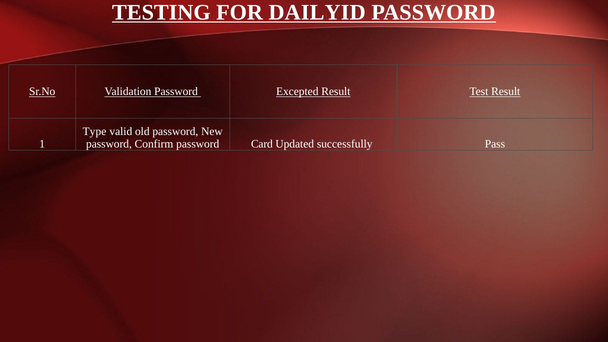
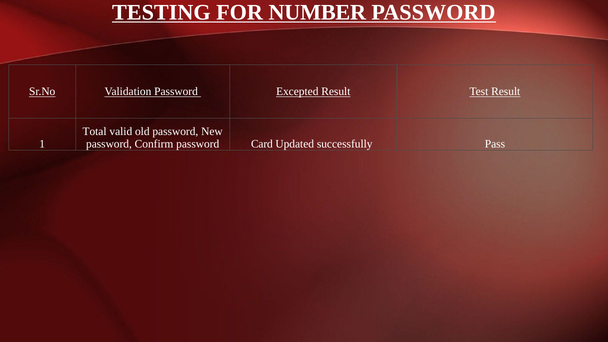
DAILYID: DAILYID -> NUMBER
Type: Type -> Total
